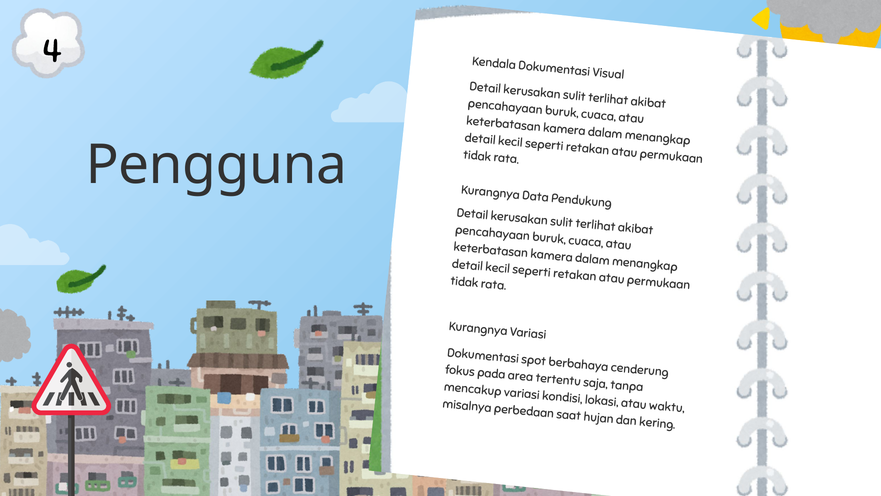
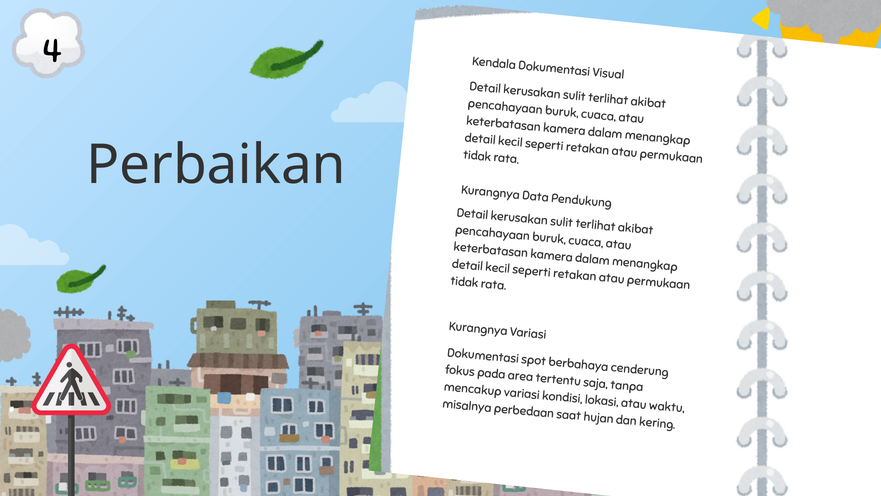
Pengguna: Pengguna -> Perbaikan
